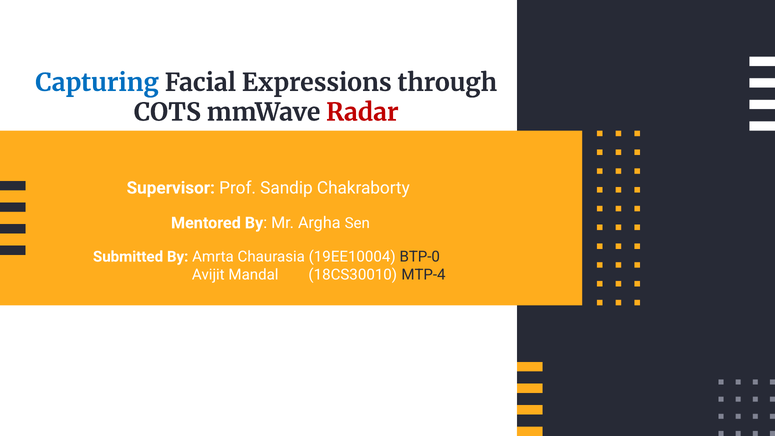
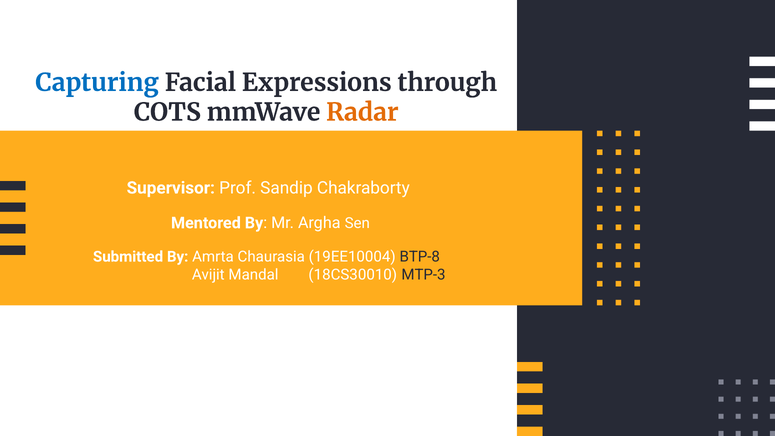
Radar colour: red -> orange
BTP-0: BTP-0 -> BTP-8
MTP-4: MTP-4 -> MTP-3
